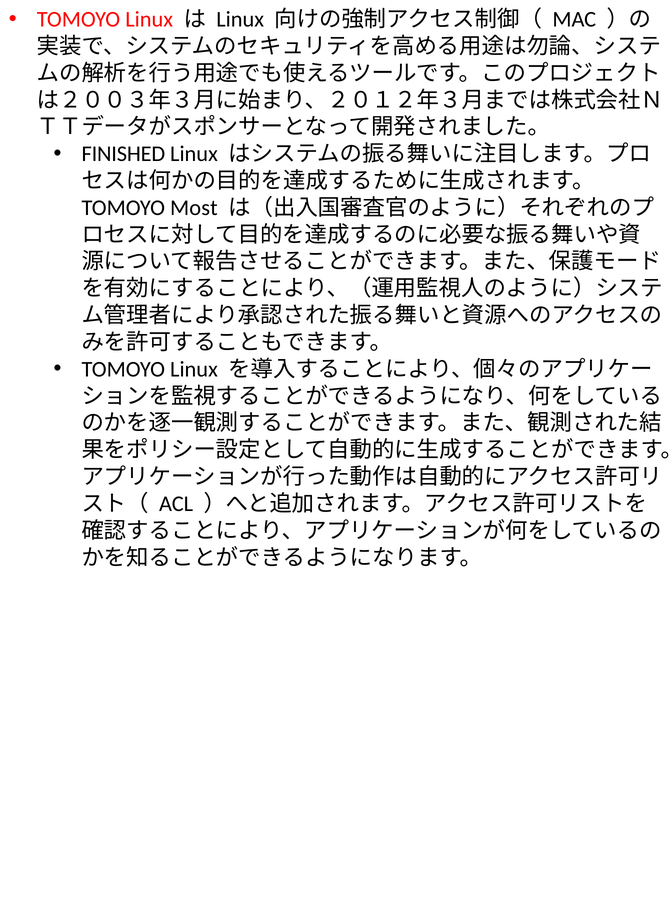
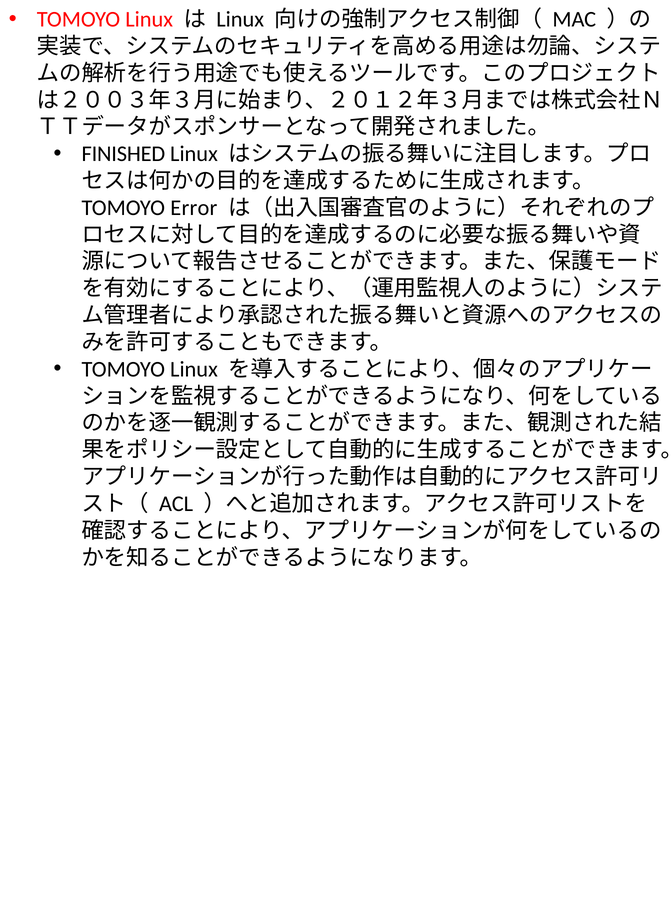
Most: Most -> Error
